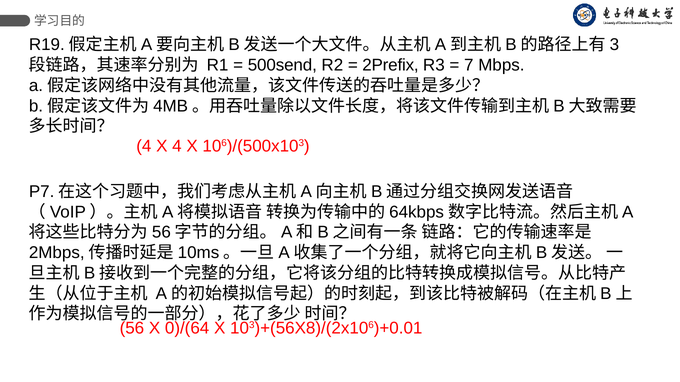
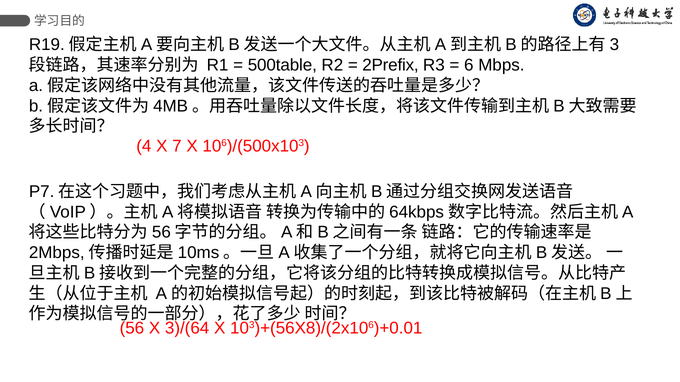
500send: 500send -> 500table
7: 7 -> 6
X 4: 4 -> 7
0)/(64: 0)/(64 -> 3)/(64
